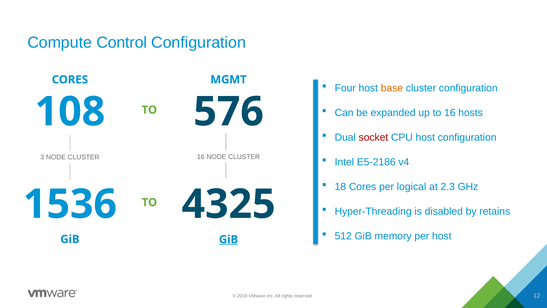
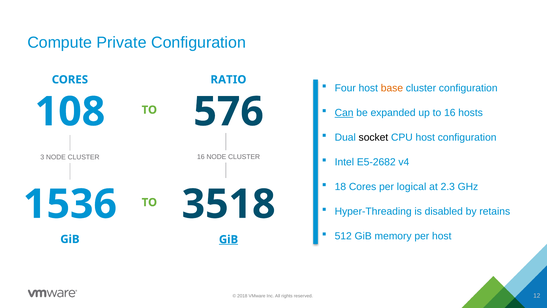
Control: Control -> Private
MGMT: MGMT -> RATIO
Can underline: none -> present
socket colour: red -> black
E5-2186: E5-2186 -> E5-2682
4325: 4325 -> 3518
